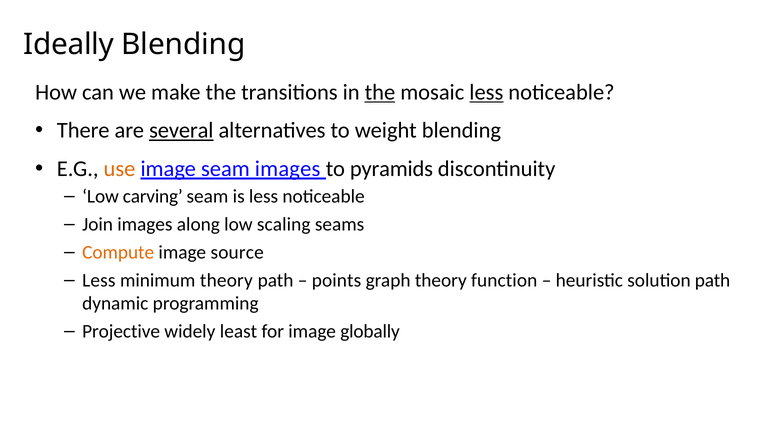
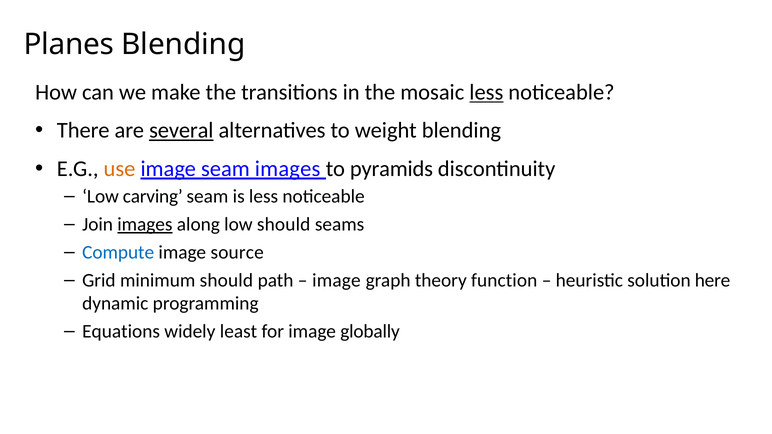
Ideally: Ideally -> Planes
the at (380, 92) underline: present -> none
images at (145, 225) underline: none -> present
low scaling: scaling -> should
Compute colour: orange -> blue
Less at (99, 281): Less -> Grid
minimum theory: theory -> should
points at (336, 281): points -> image
solution path: path -> here
Projective: Projective -> Equations
